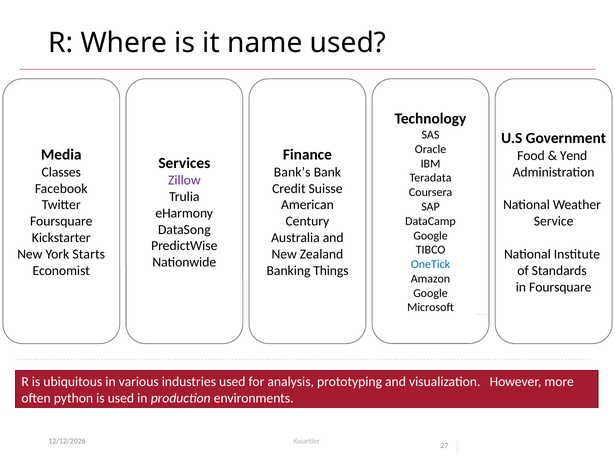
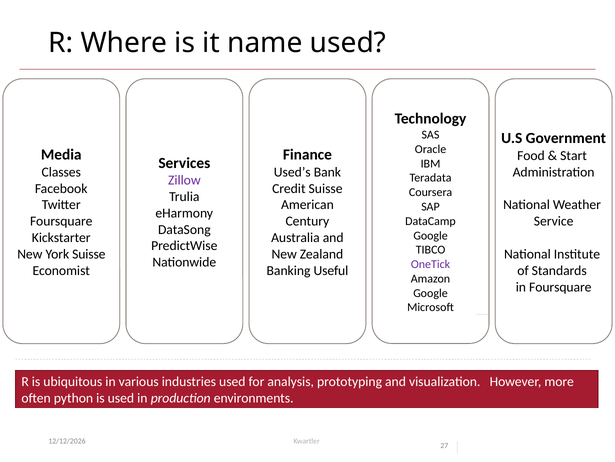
Yend: Yend -> Start
Bank’s: Bank’s -> Used’s
York Starts: Starts -> Suisse
OneTick colour: blue -> purple
Things: Things -> Useful
